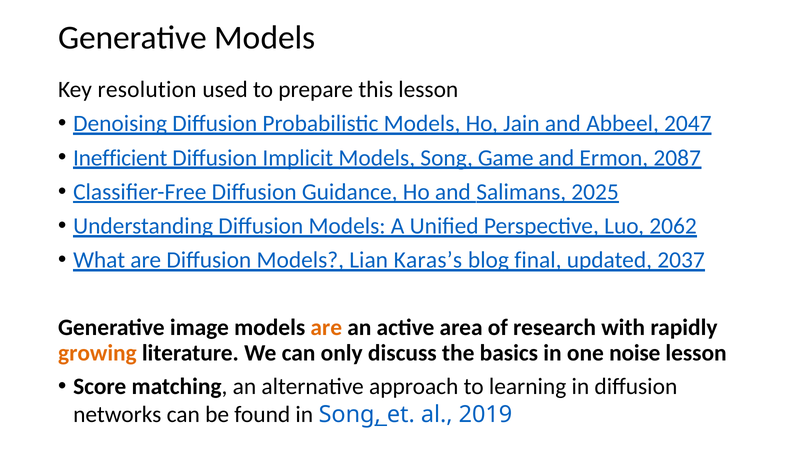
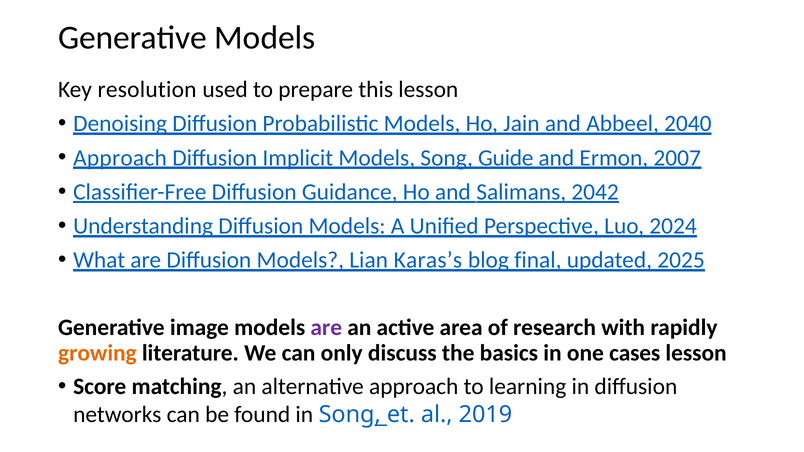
2047: 2047 -> 2040
Inefficient at (120, 158): Inefficient -> Approach
Game: Game -> Guide
2087: 2087 -> 2007
2025: 2025 -> 2042
2062: 2062 -> 2024
2037: 2037 -> 2025
are at (326, 328) colour: orange -> purple
noise: noise -> cases
